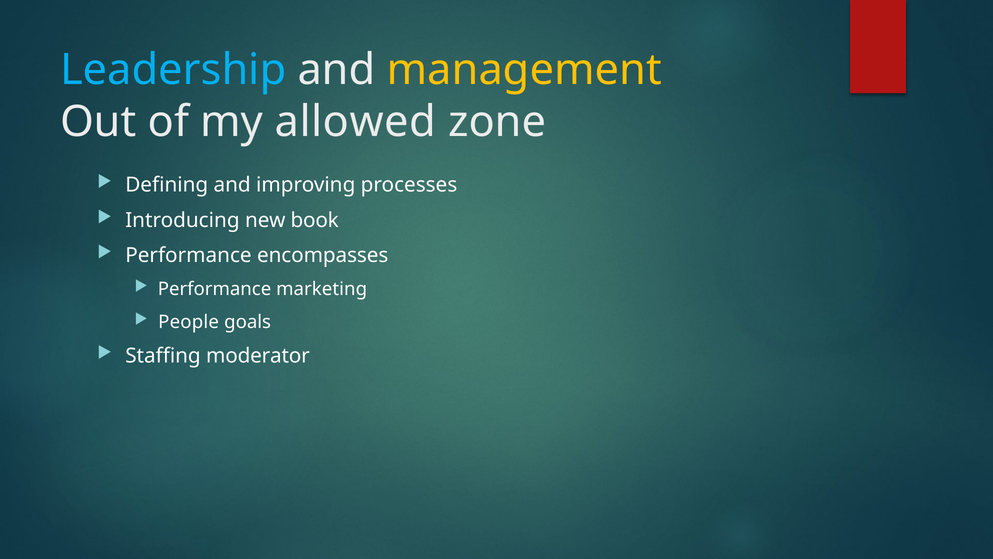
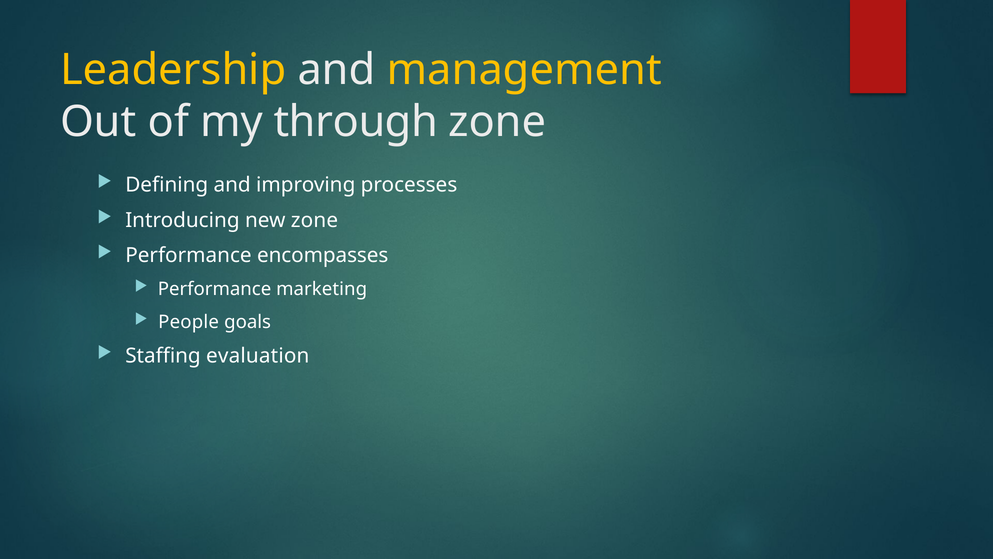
Leadership colour: light blue -> yellow
allowed: allowed -> through
new book: book -> zone
moderator: moderator -> evaluation
